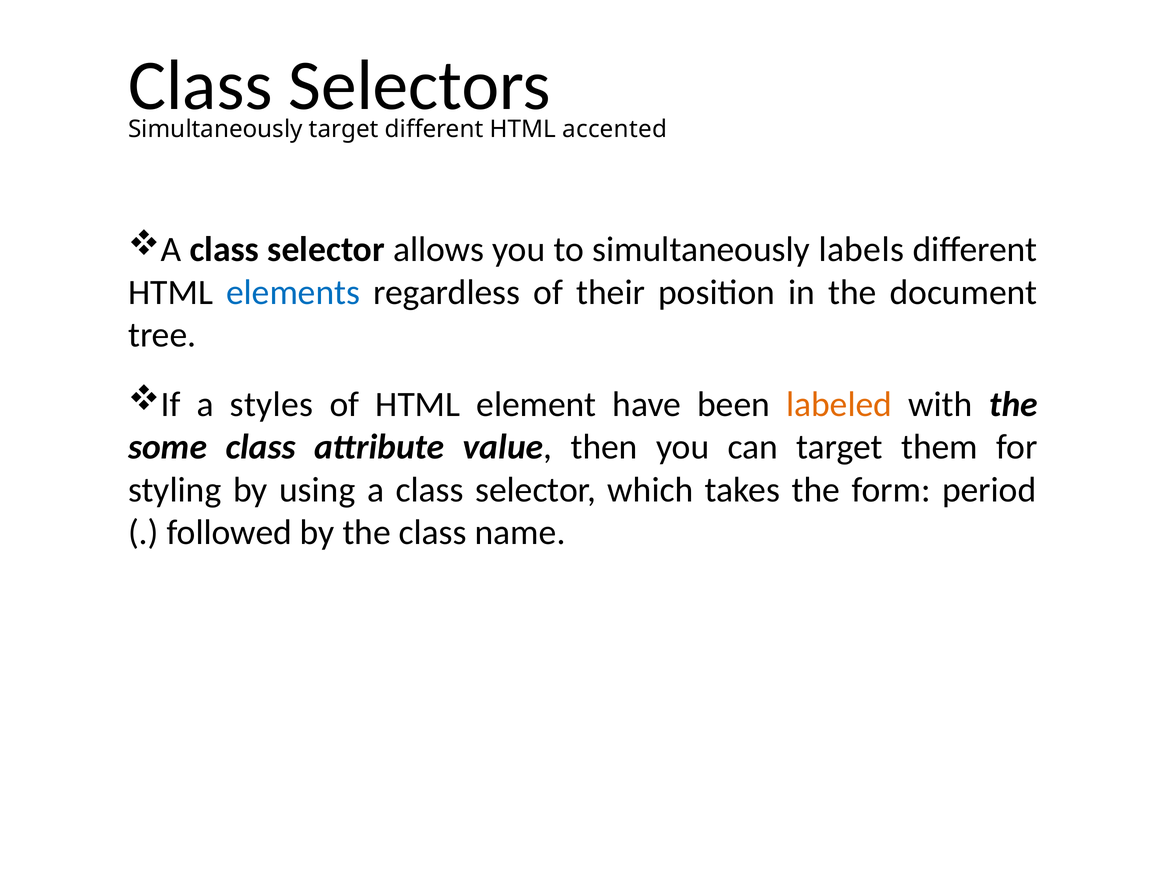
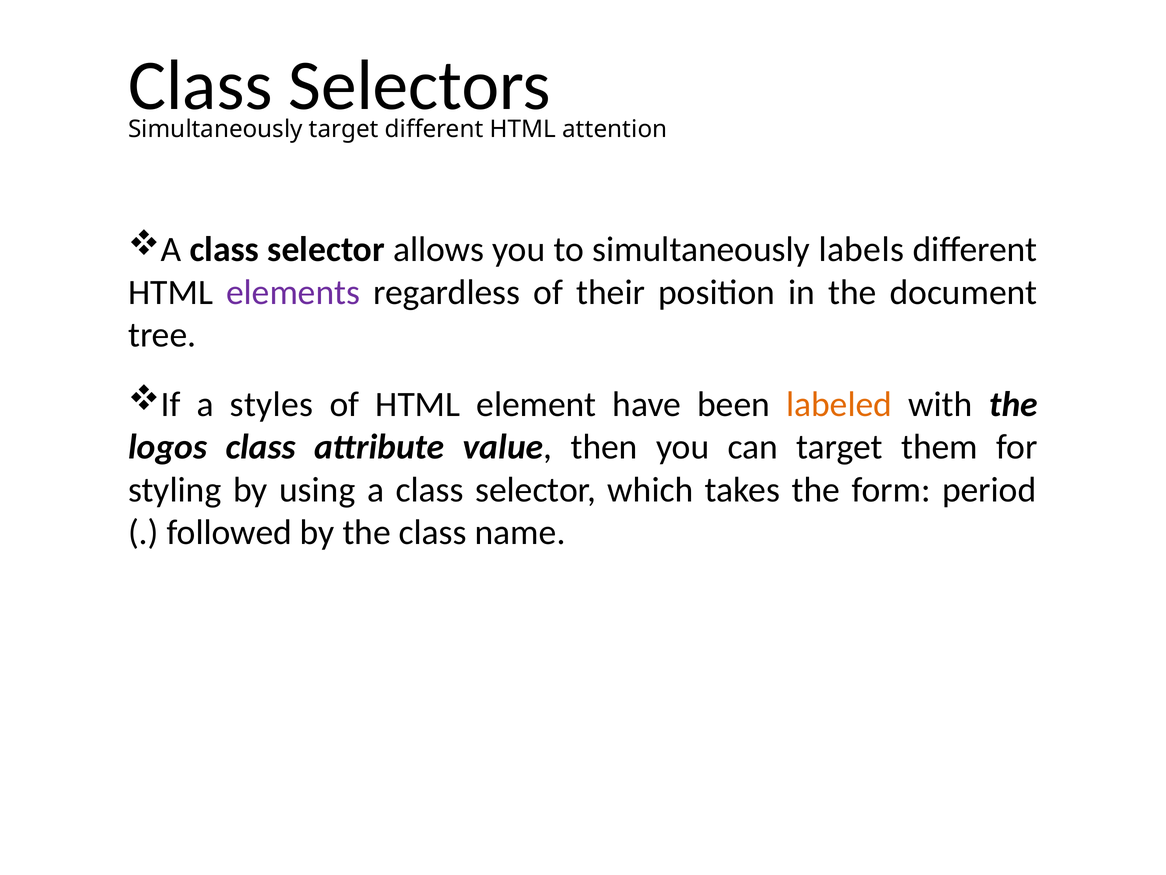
accented: accented -> attention
elements colour: blue -> purple
some: some -> logos
